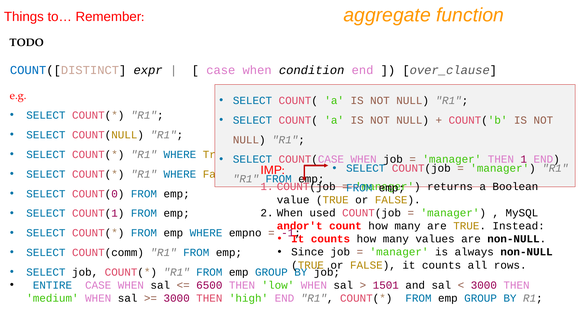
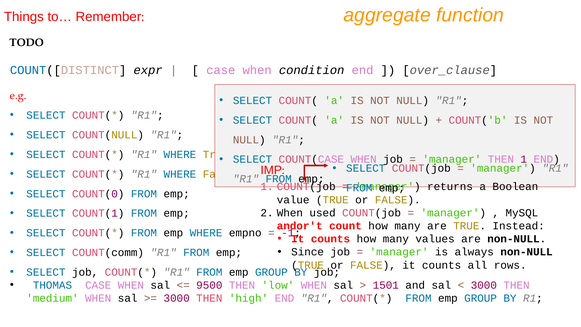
ENTIRE: ENTIRE -> THOMAS
6500: 6500 -> 9500
